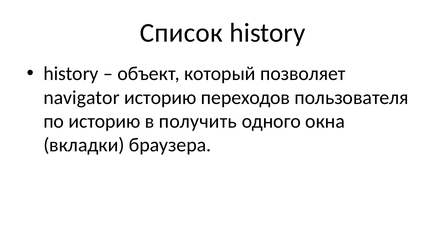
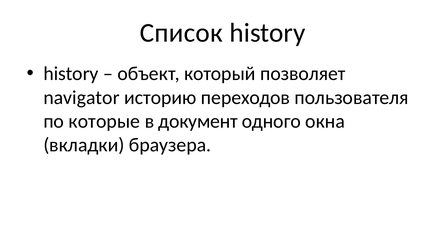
по историю: историю -> которые
получить: получить -> документ
